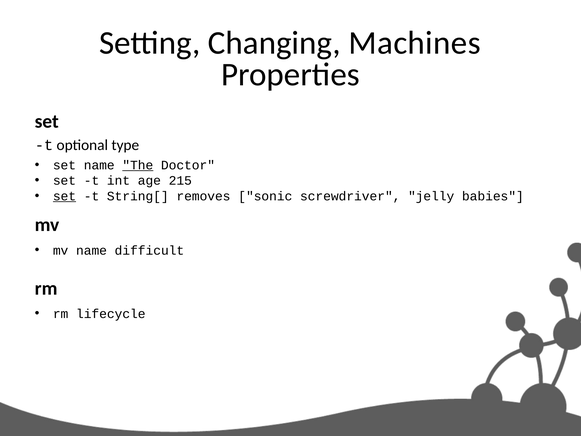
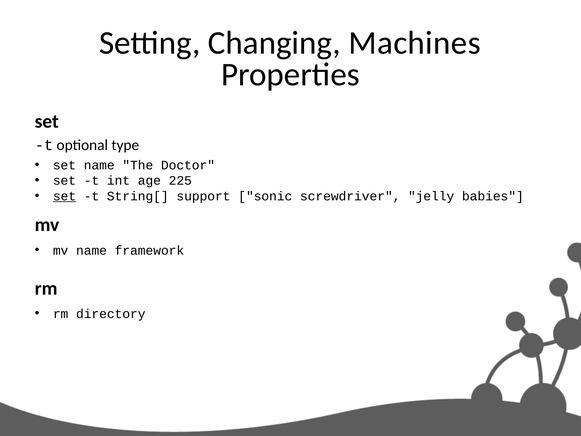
The underline: present -> none
215: 215 -> 225
removes: removes -> support
difficult: difficult -> framework
lifecycle: lifecycle -> directory
